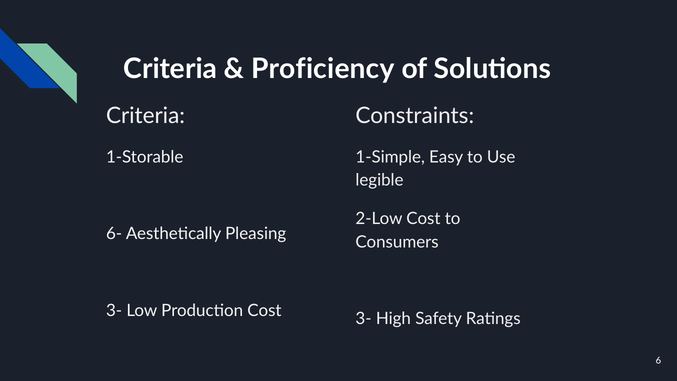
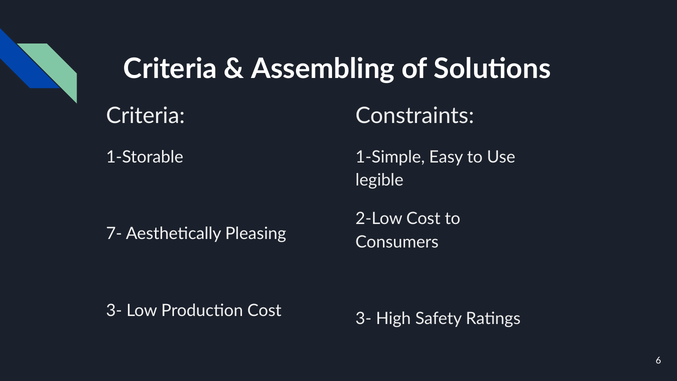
Proficiency: Proficiency -> Assembling
6-: 6- -> 7-
